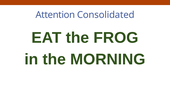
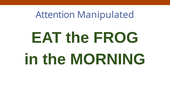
Consolidated: Consolidated -> Manipulated
